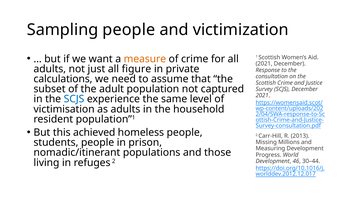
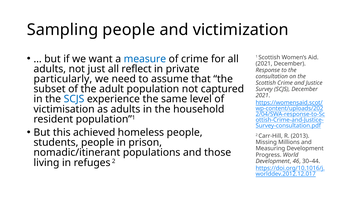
measure colour: orange -> blue
figure: figure -> reflect
calculations: calculations -> particularly
